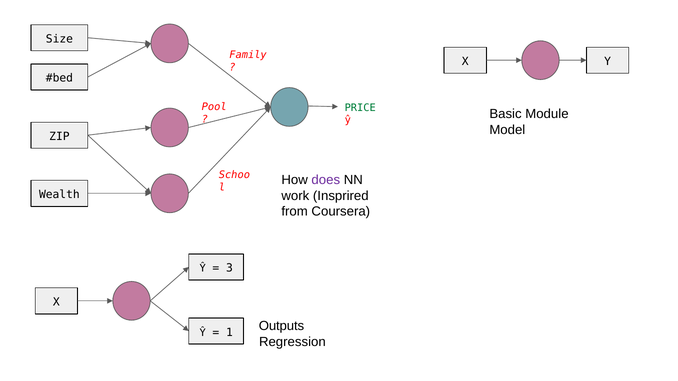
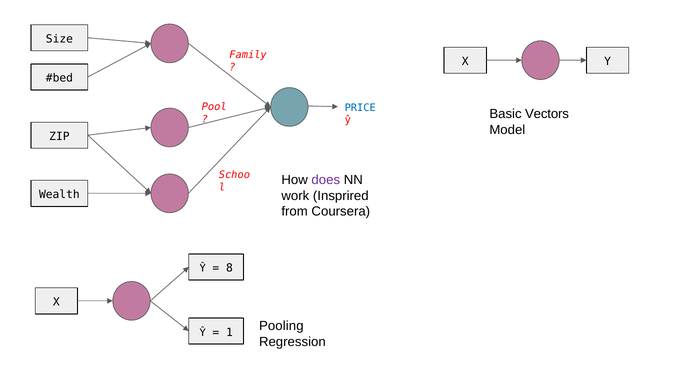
PRICE colour: green -> blue
Module: Module -> Vectors
3: 3 -> 8
Outputs: Outputs -> Pooling
